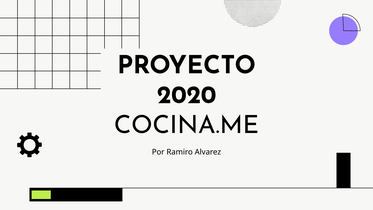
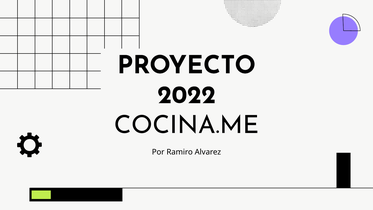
2020: 2020 -> 2022
